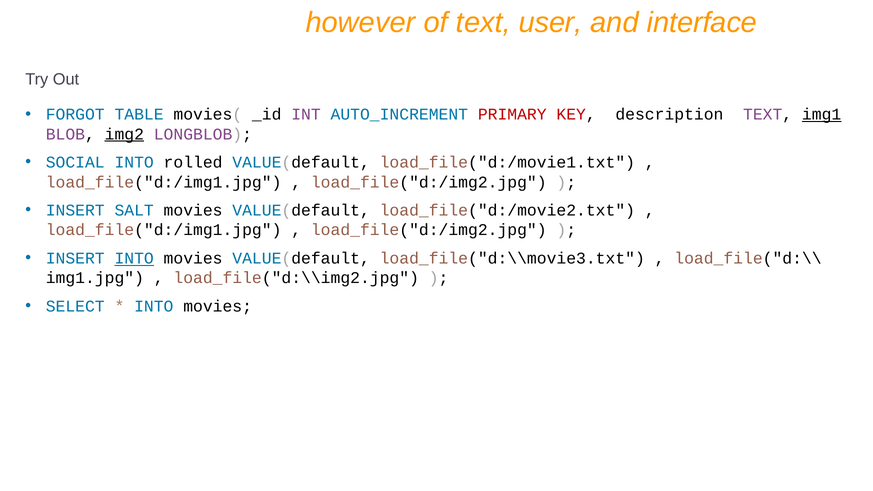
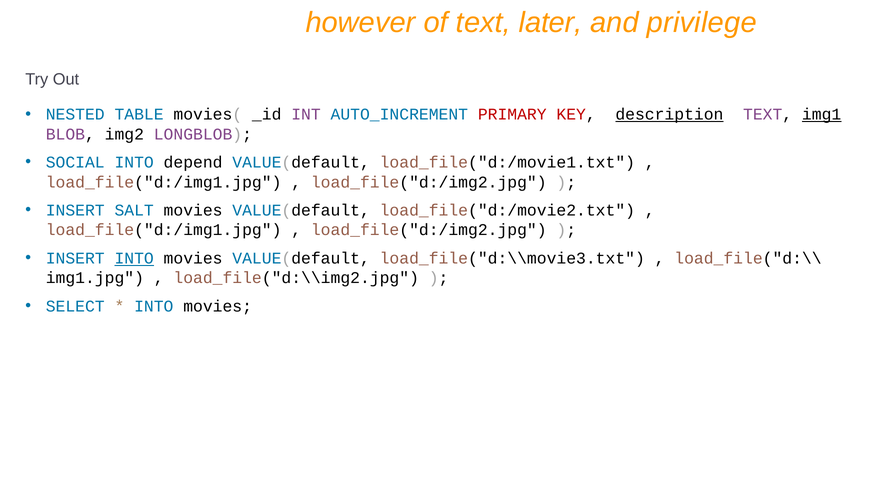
user: user -> later
interface: interface -> privilege
FORGOT: FORGOT -> NESTED
description underline: none -> present
img2 underline: present -> none
rolled: rolled -> depend
